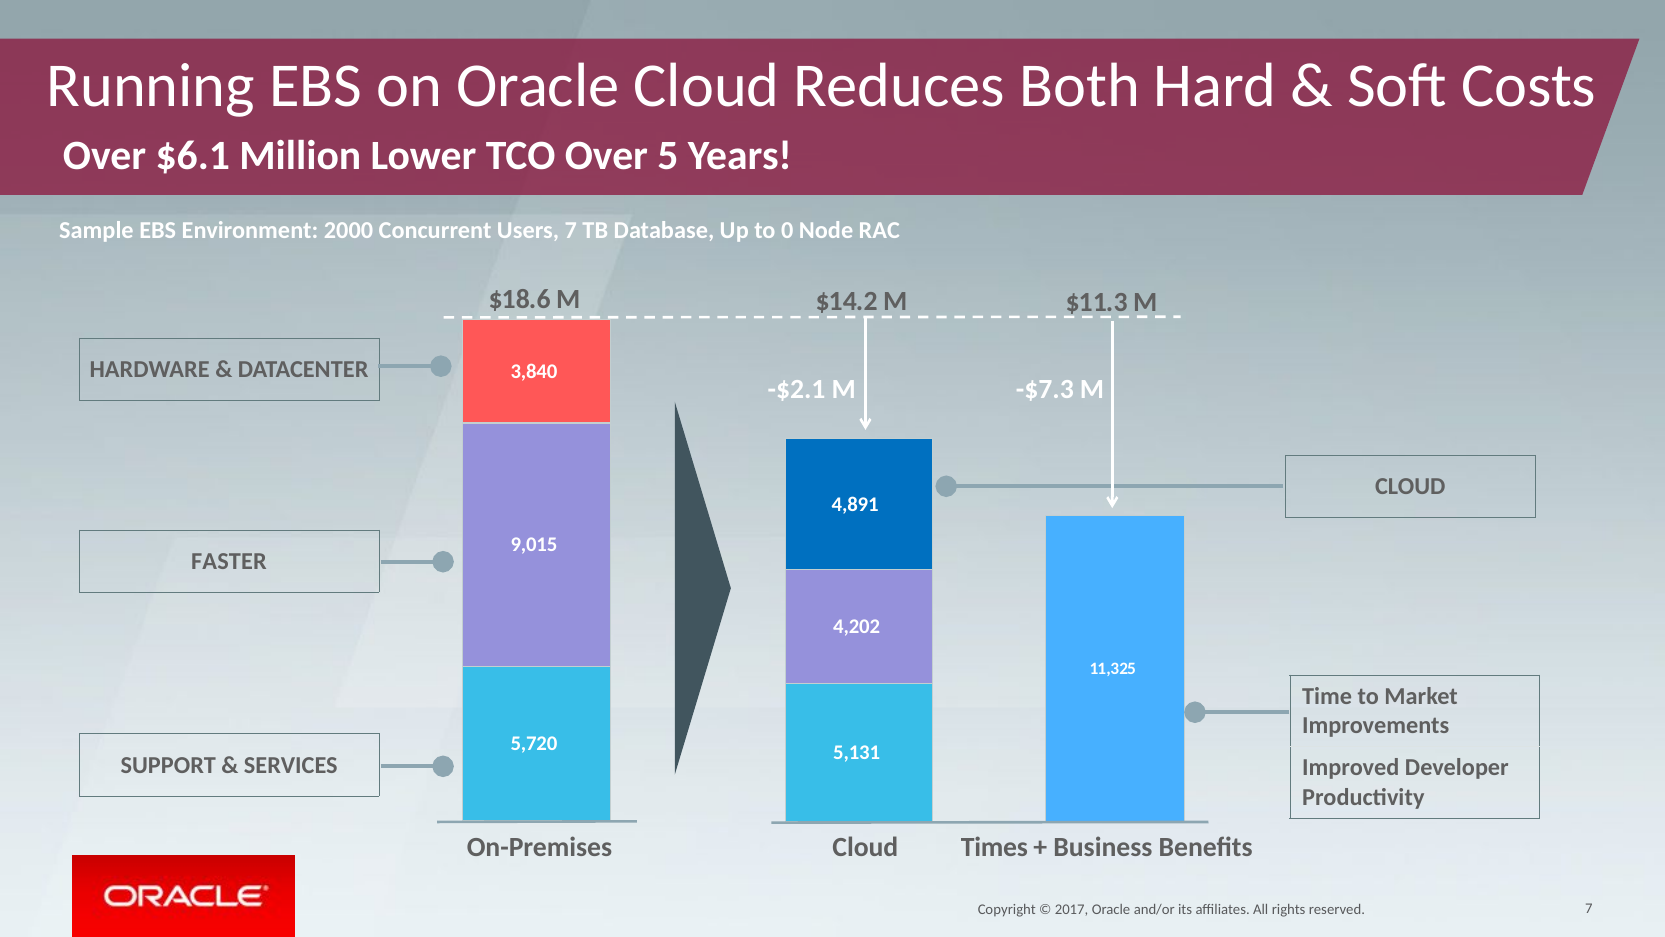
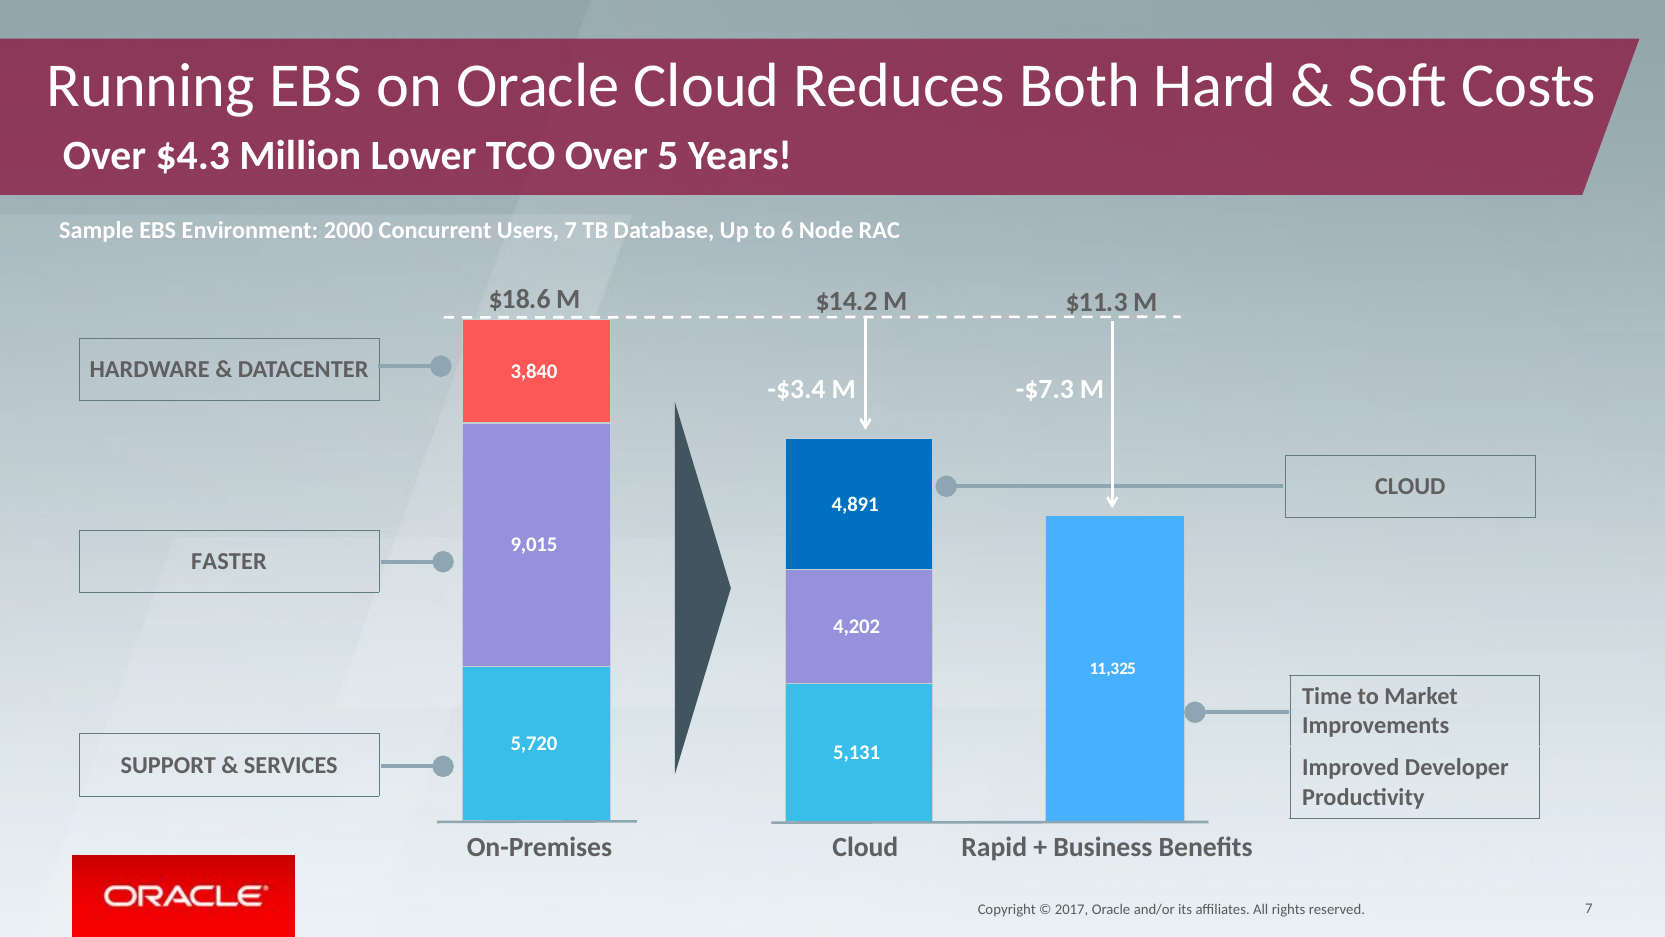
$6.1: $6.1 -> $4.3
0: 0 -> 6
-$2.1: -$2.1 -> -$3.4
Times: Times -> Rapid
